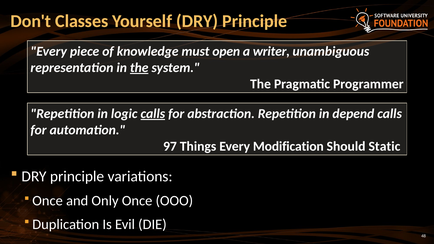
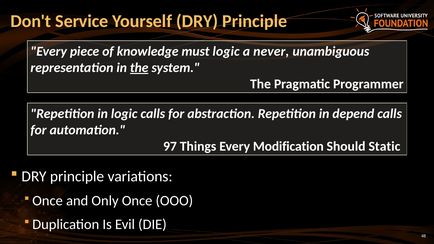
Classes: Classes -> Service
must open: open -> logic
writer: writer -> never
calls at (153, 114) underline: present -> none
